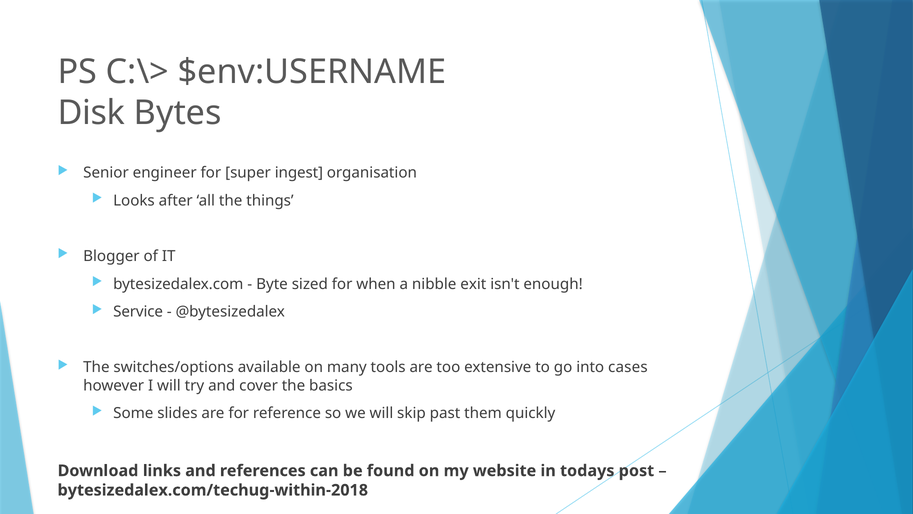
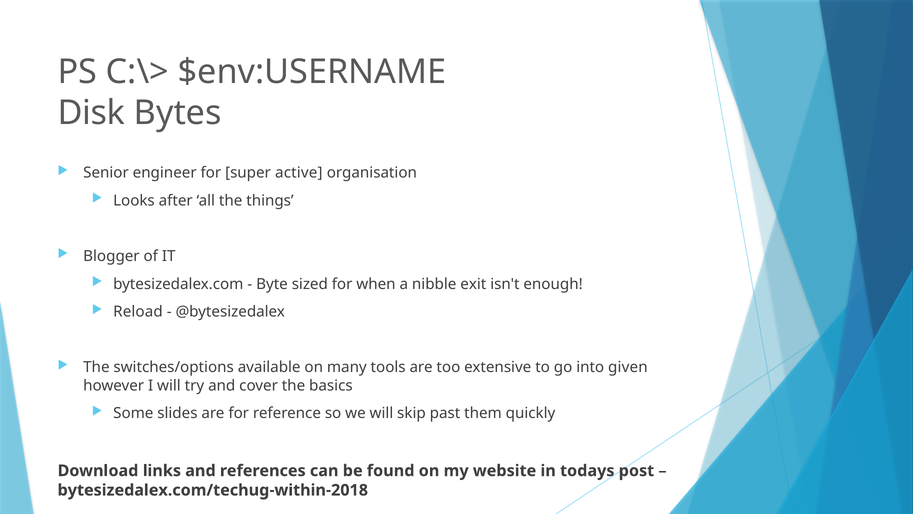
ingest: ingest -> active
Service: Service -> Reload
cases: cases -> given
